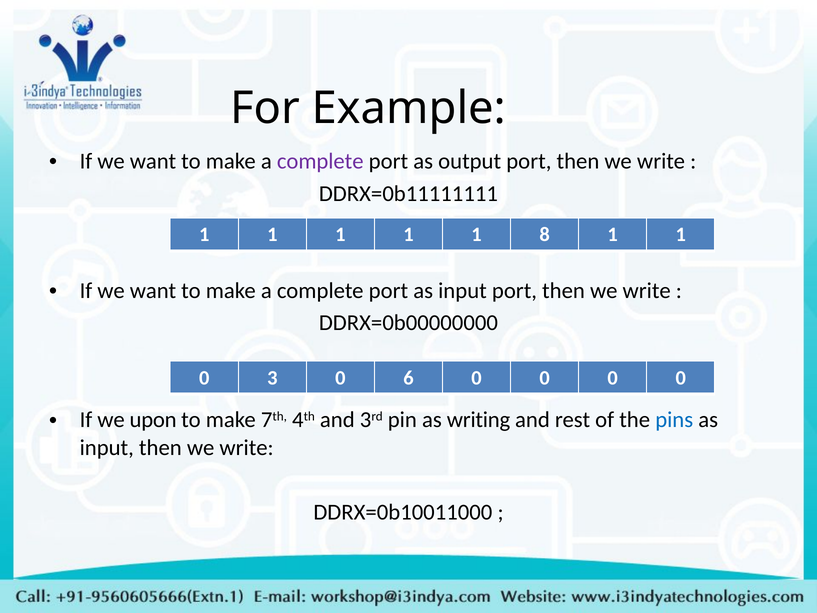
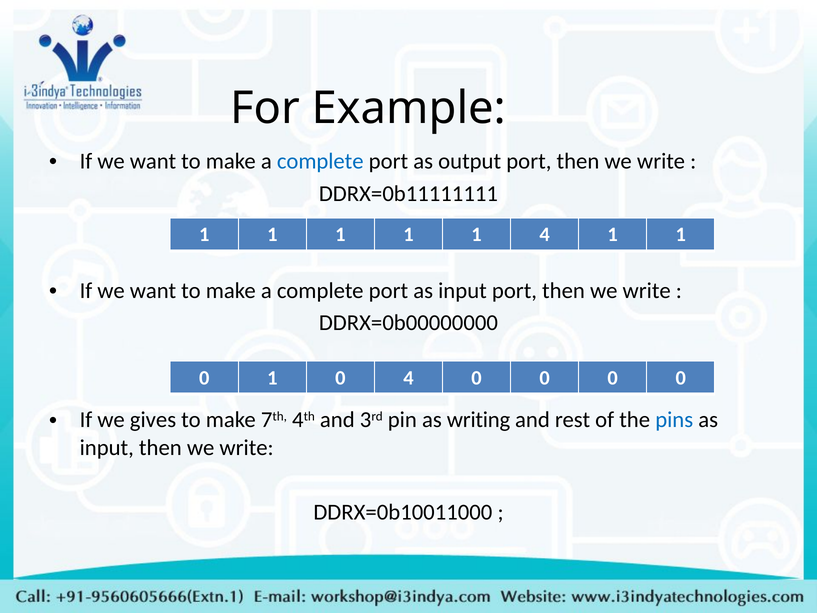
complete at (320, 161) colour: purple -> blue
1 8: 8 -> 4
3 at (272, 378): 3 -> 1
0 6: 6 -> 4
upon: upon -> gives
